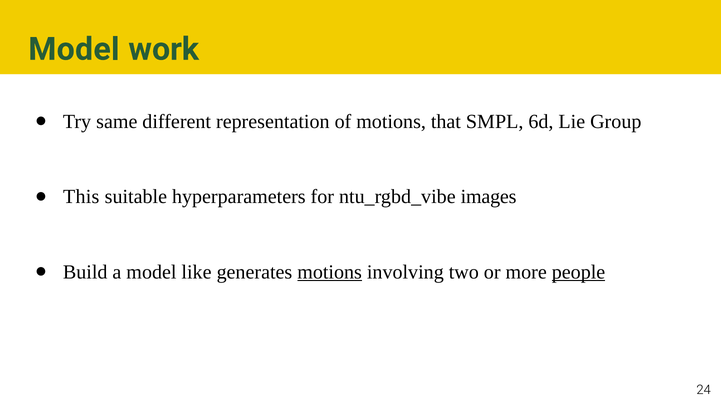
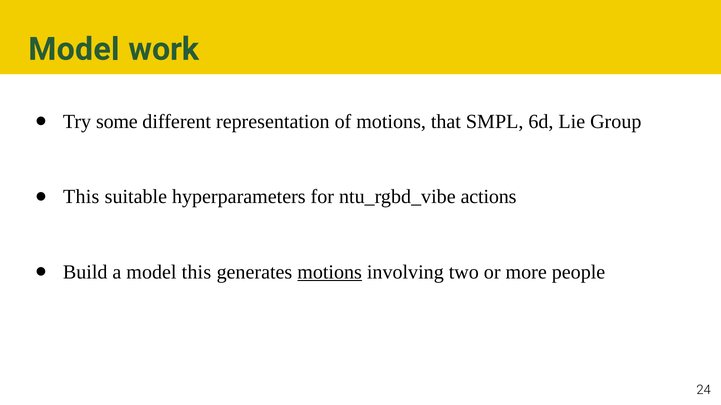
same: same -> some
images: images -> actions
model like: like -> this
people underline: present -> none
